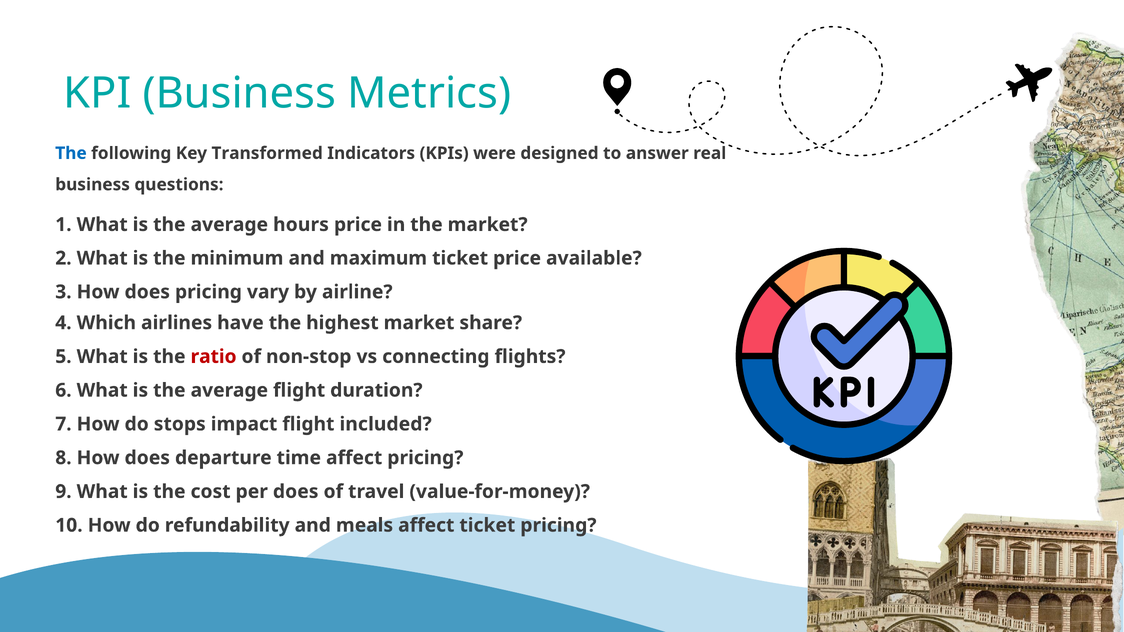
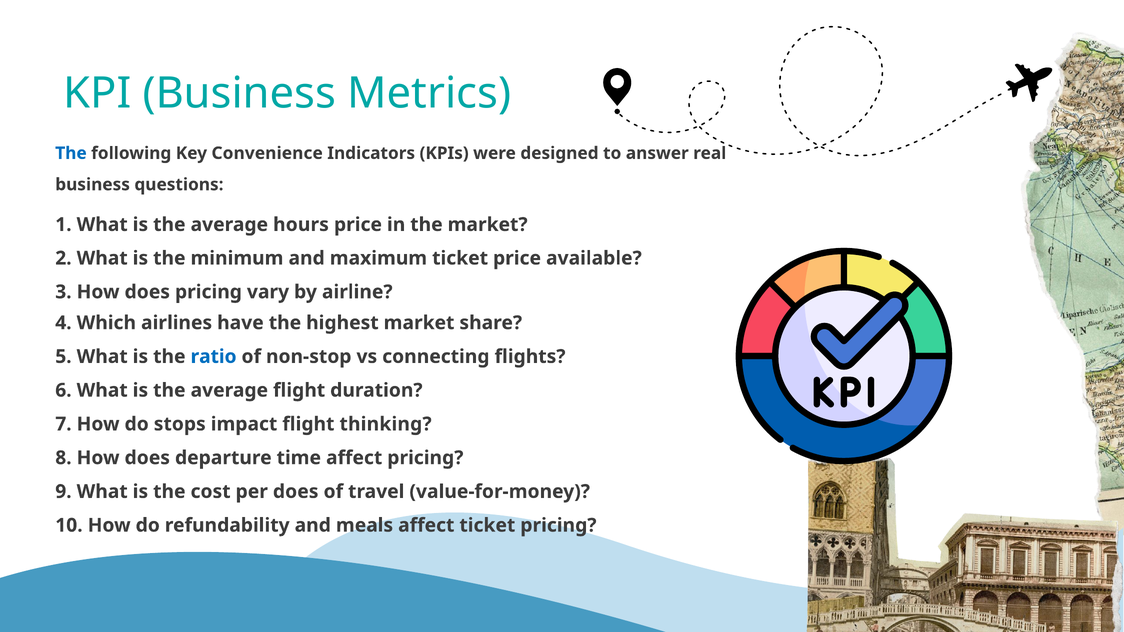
Transformed: Transformed -> Convenience
ratio colour: red -> blue
included: included -> thinking
